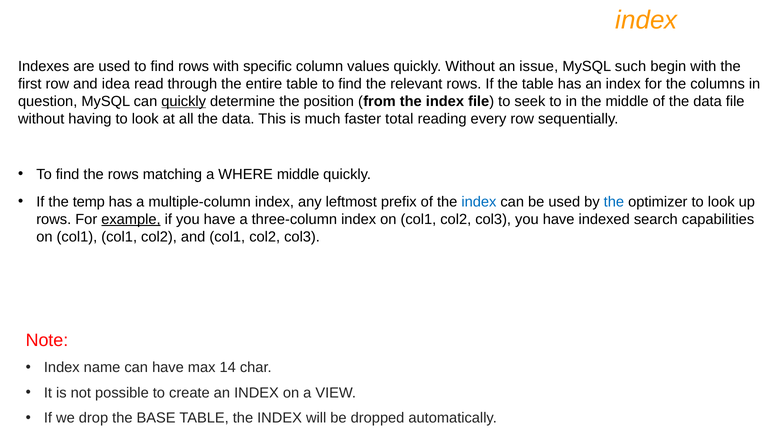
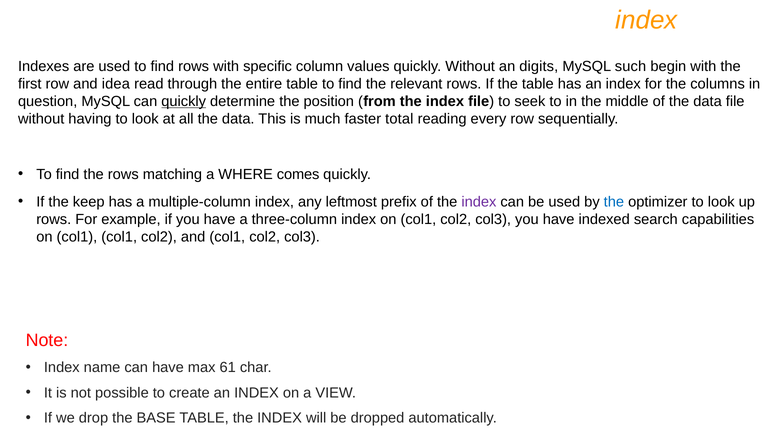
issue: issue -> digits
WHERE middle: middle -> comes
temp: temp -> keep
index at (479, 202) colour: blue -> purple
example underline: present -> none
14: 14 -> 61
